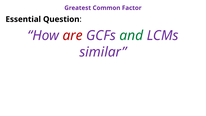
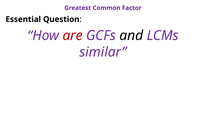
and colour: green -> black
